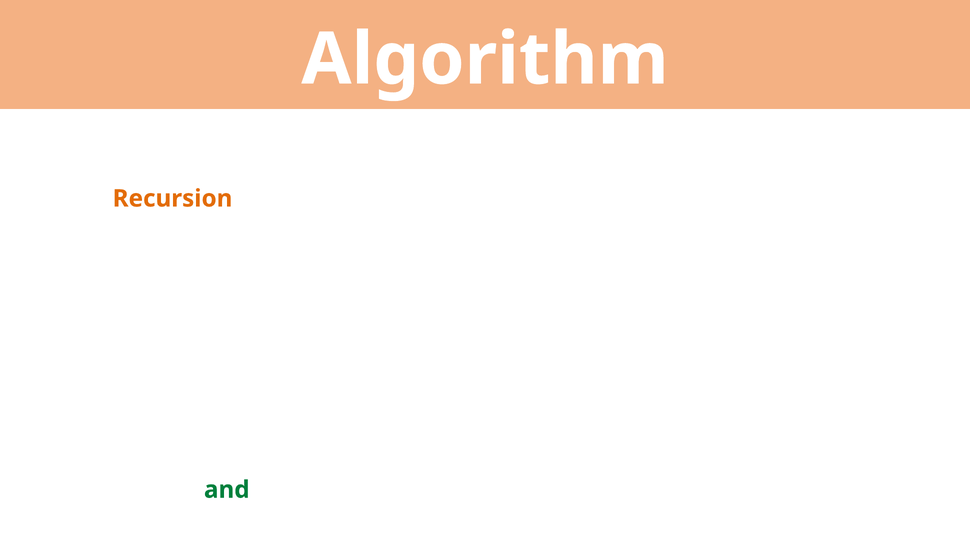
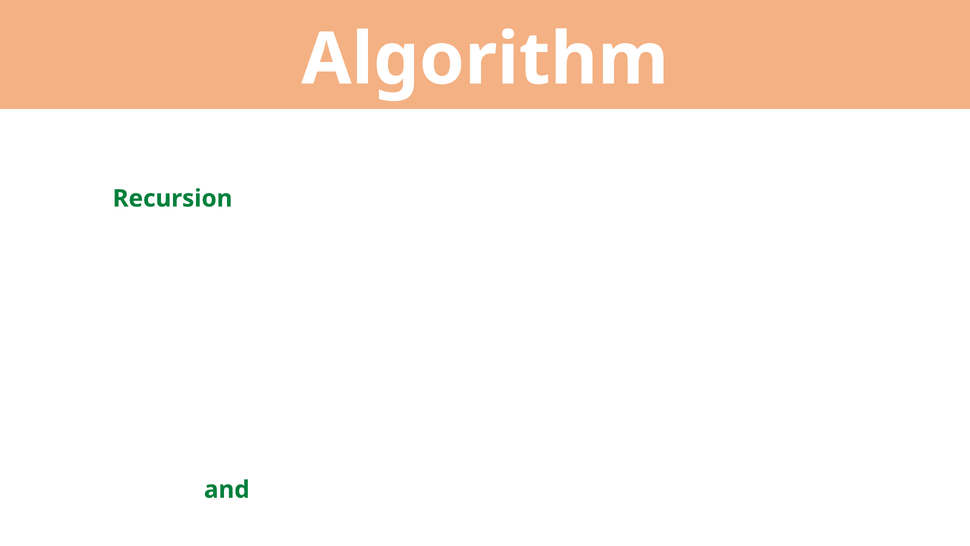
Recursion colour: orange -> green
